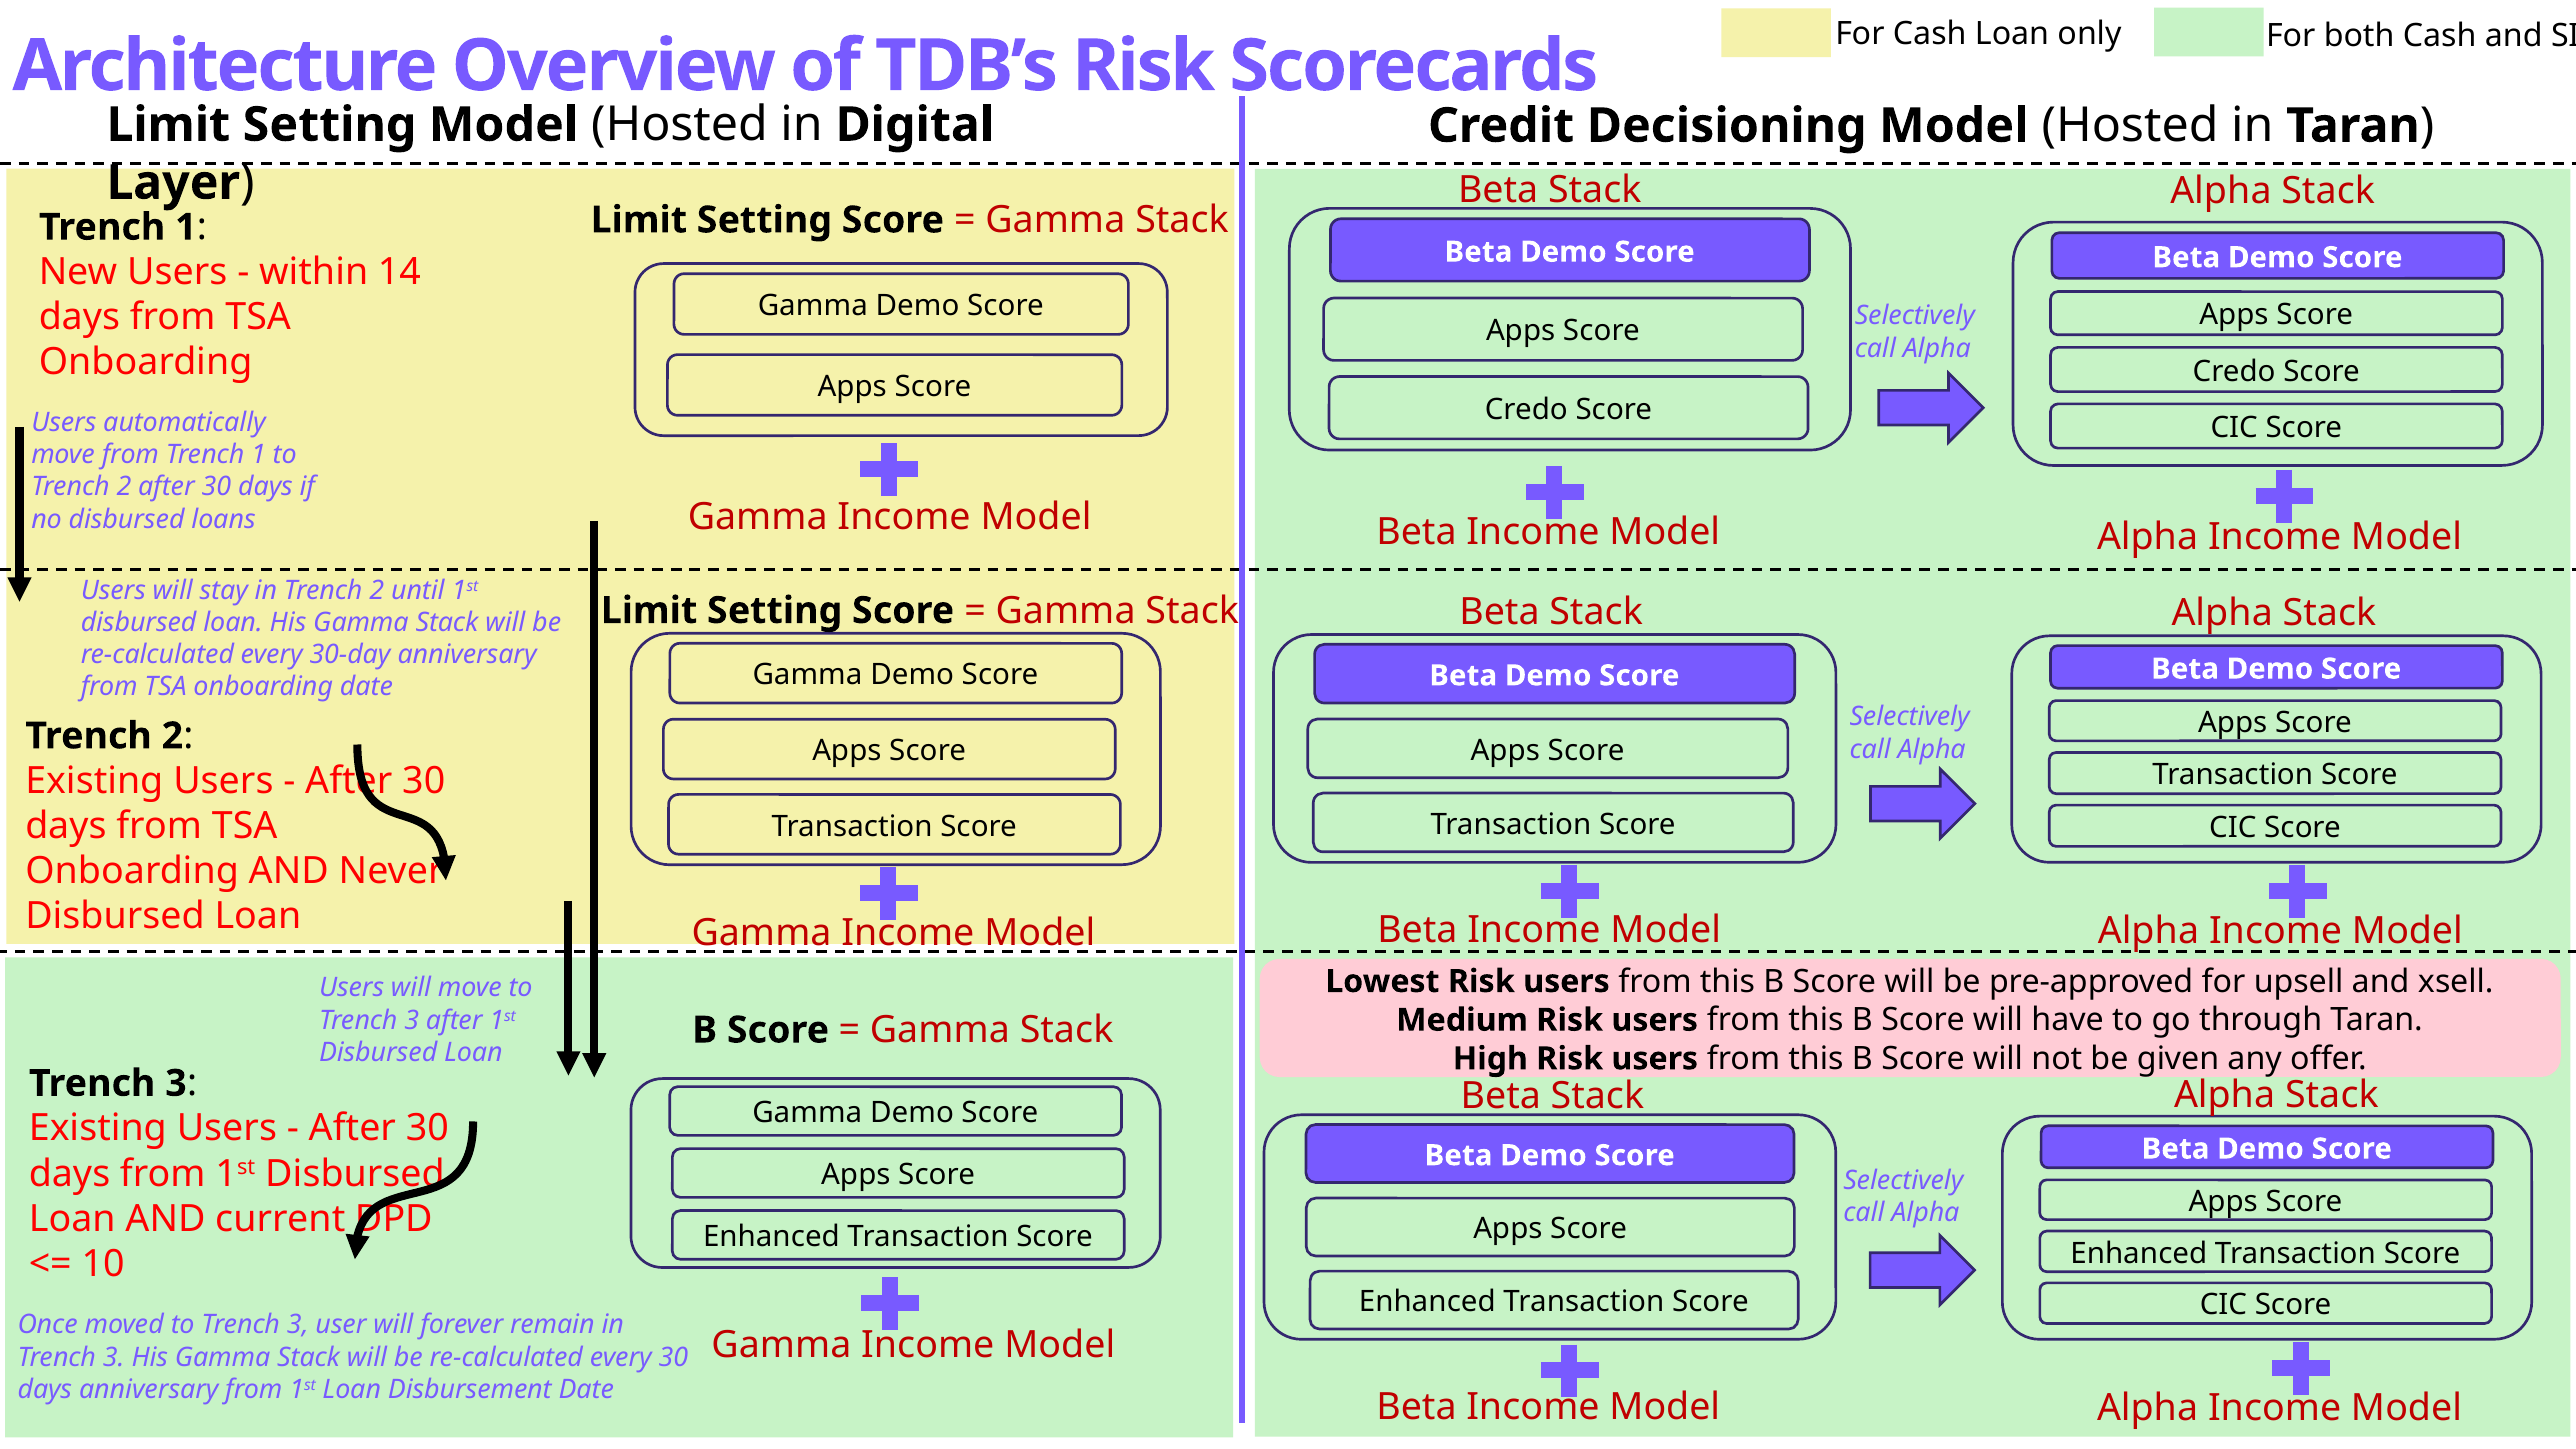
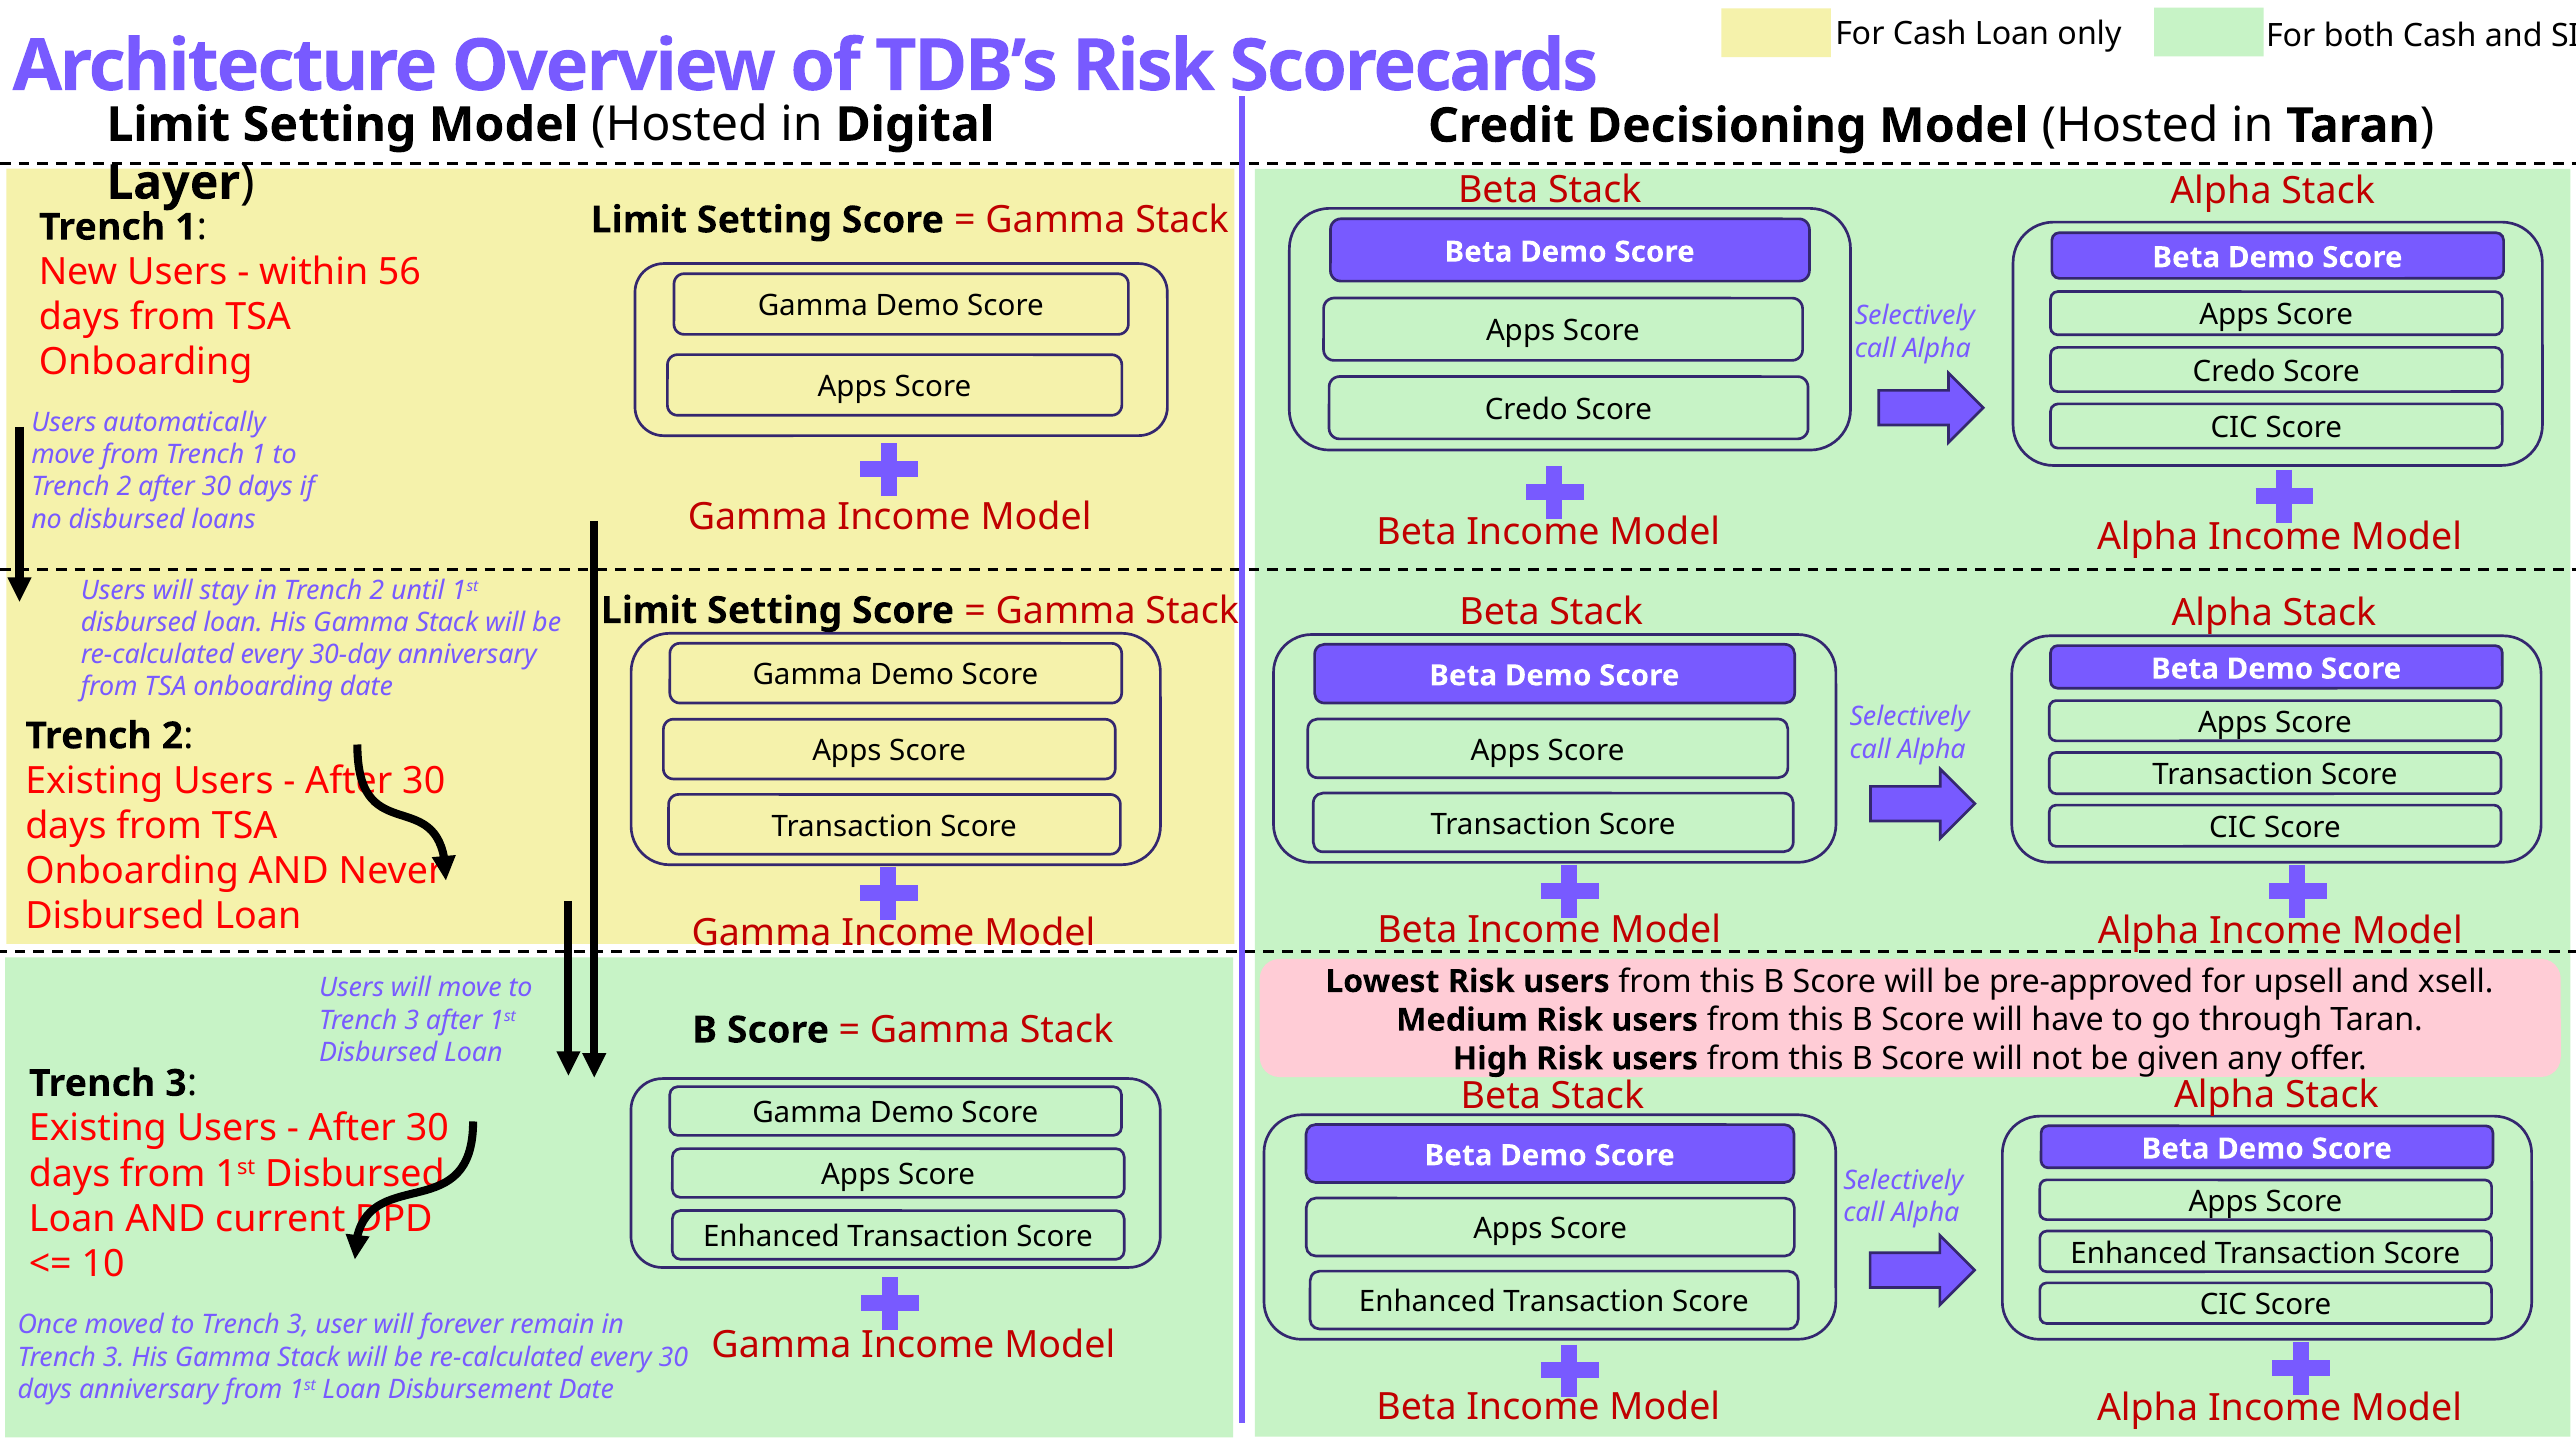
14: 14 -> 56
